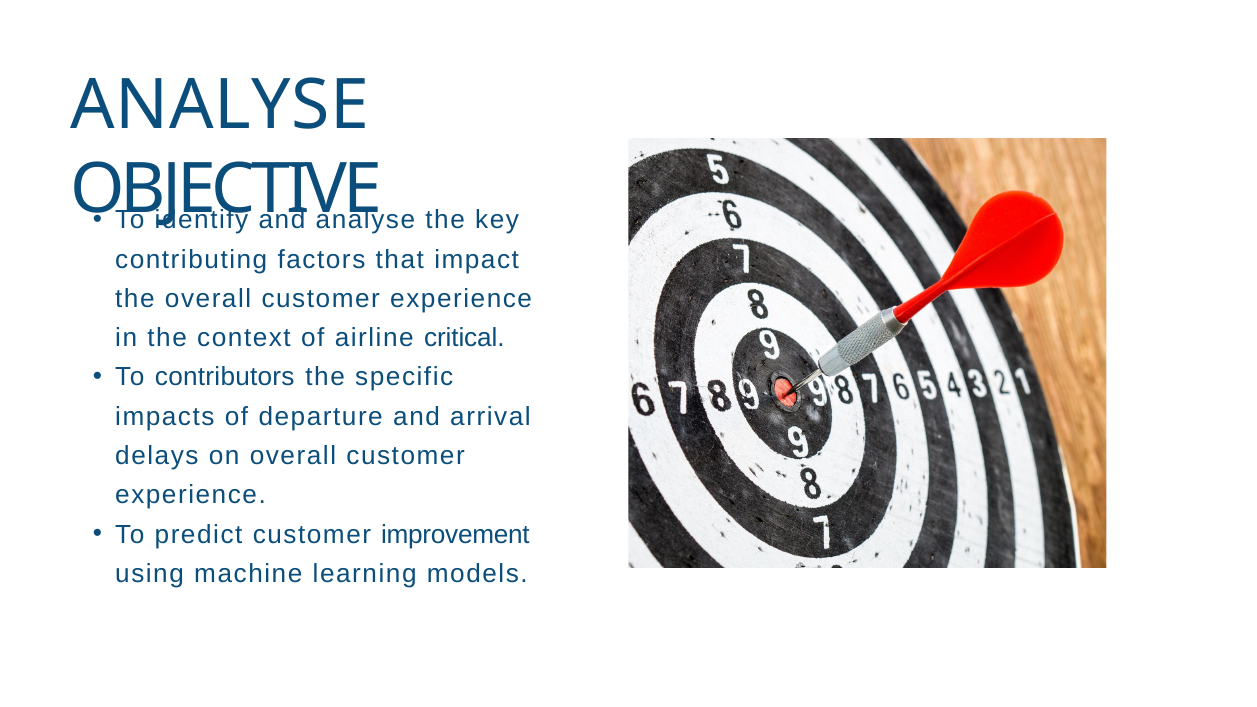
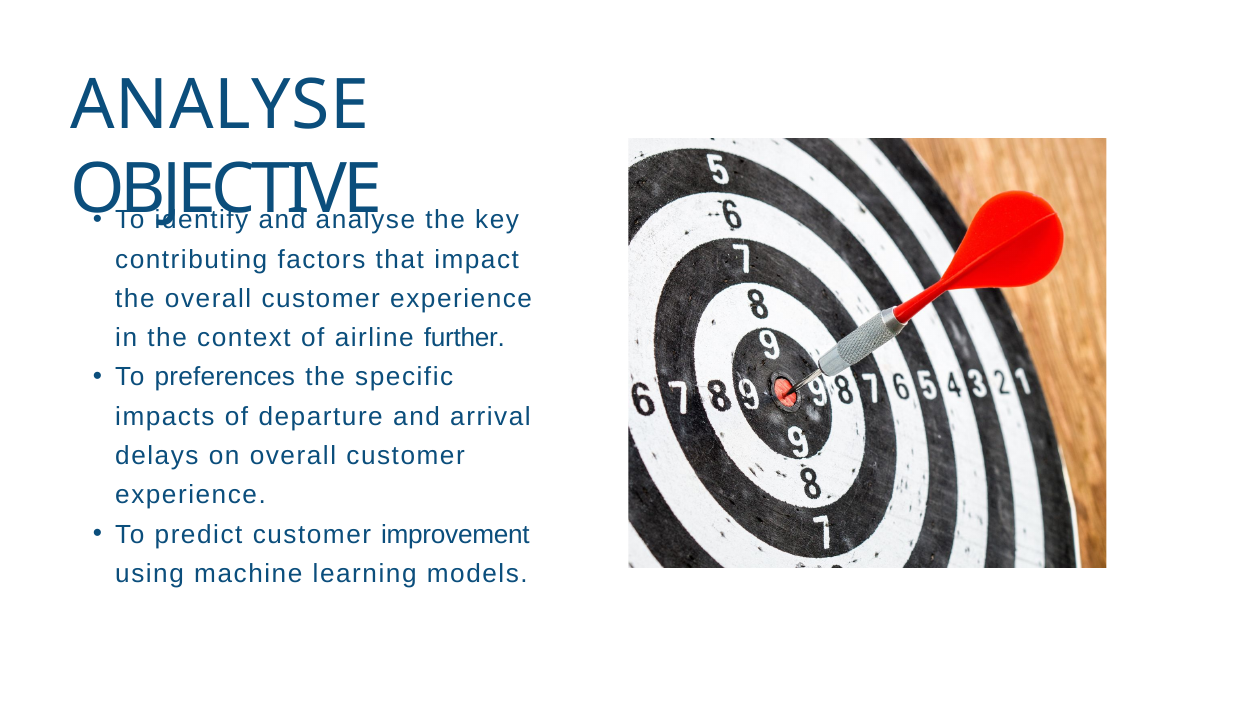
critical: critical -> further
contributors: contributors -> preferences
